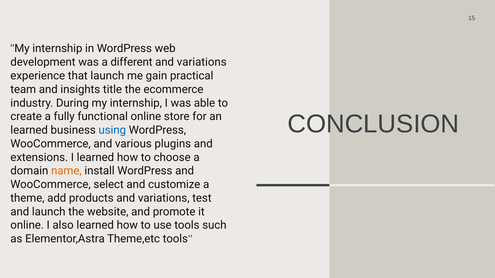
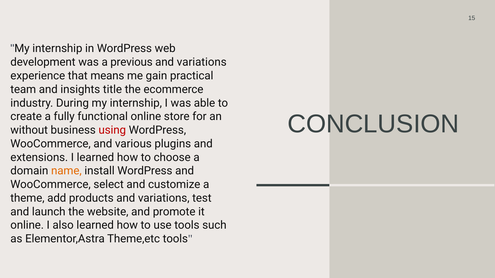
different: different -> previous
that launch: launch -> means
learned at (29, 130): learned -> without
using colour: blue -> red
